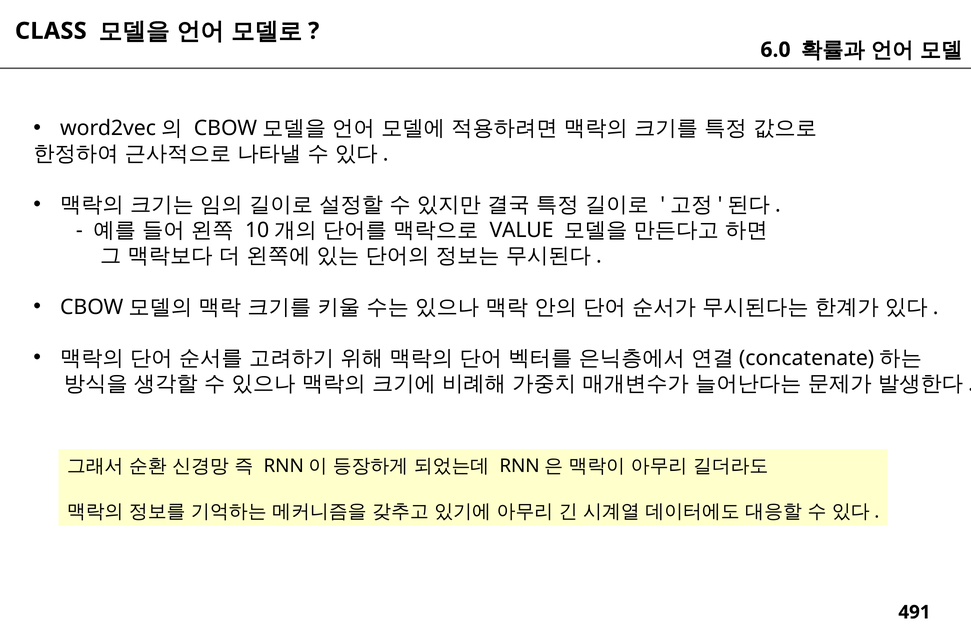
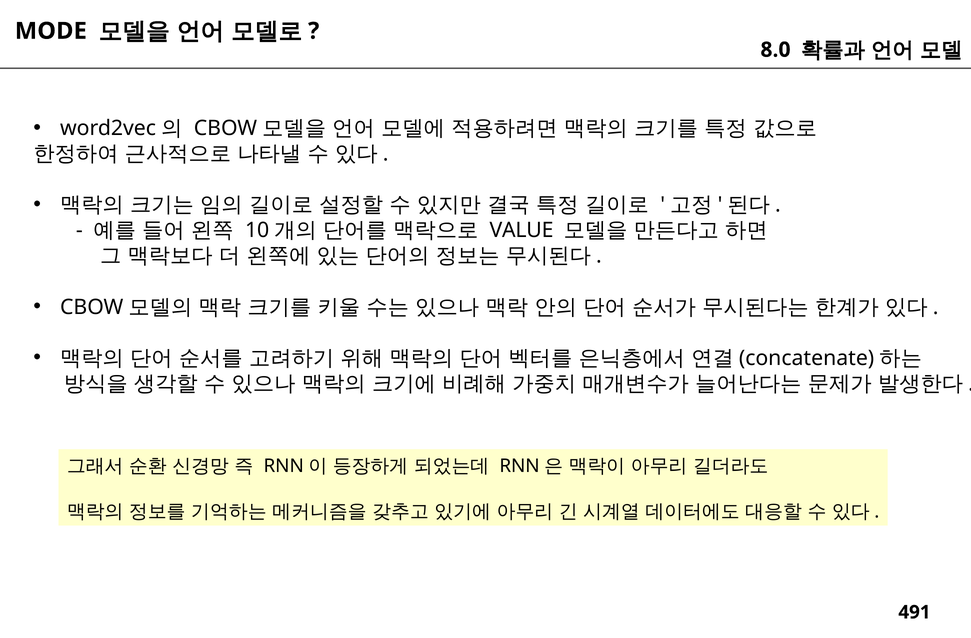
CLASS: CLASS -> MODE
6.0: 6.0 -> 8.0
